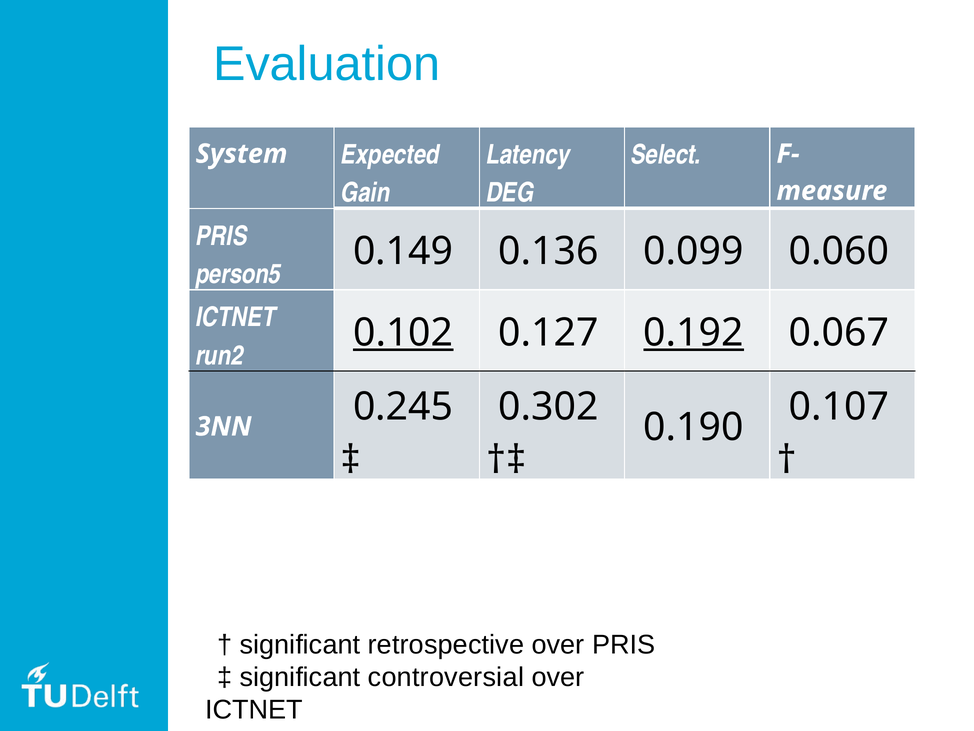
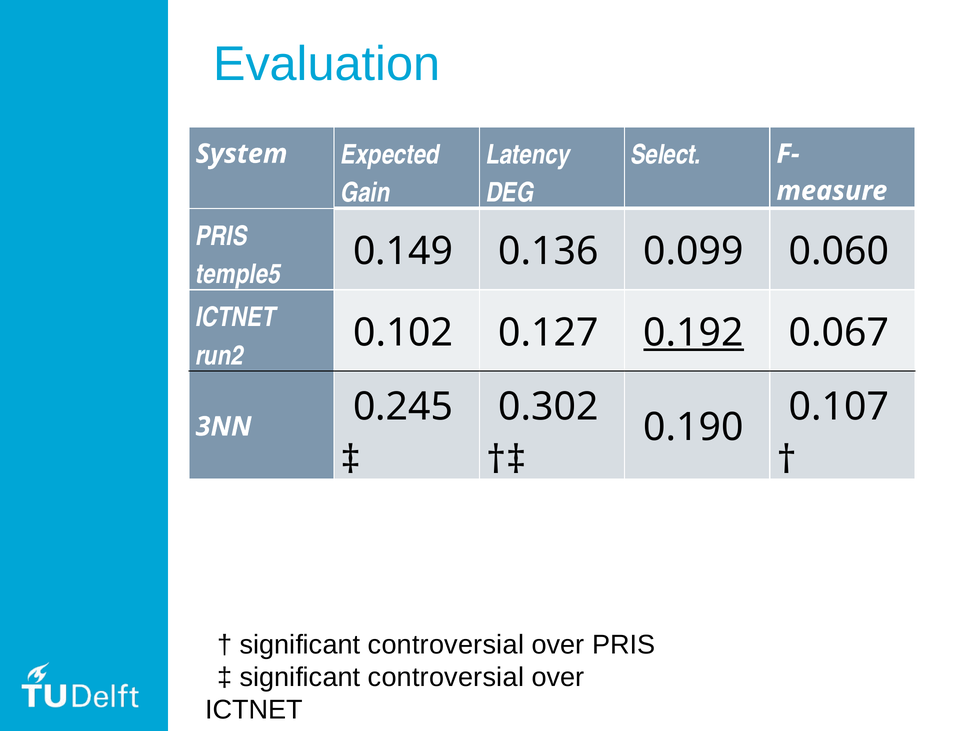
person5: person5 -> temple5
0.102 underline: present -> none
retrospective at (446, 644): retrospective -> controversial
